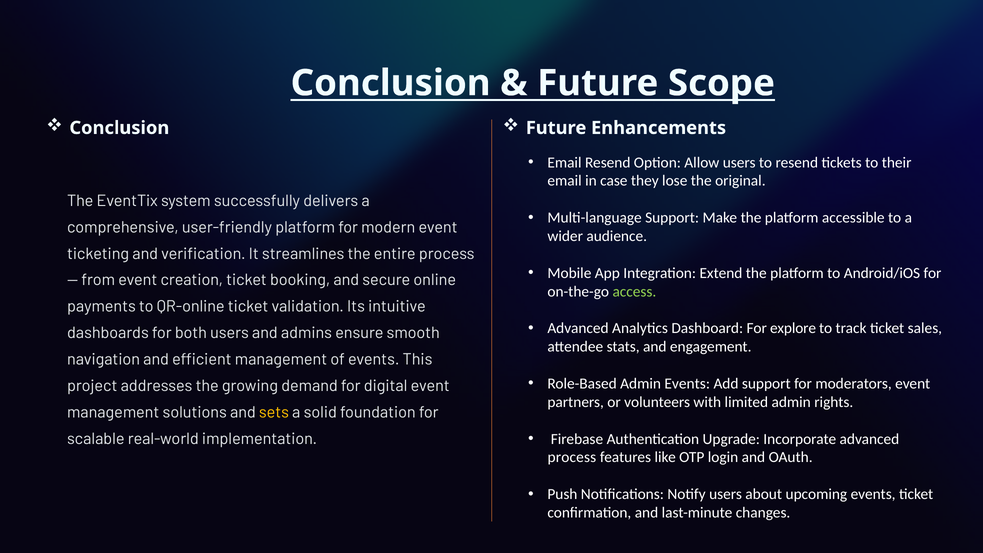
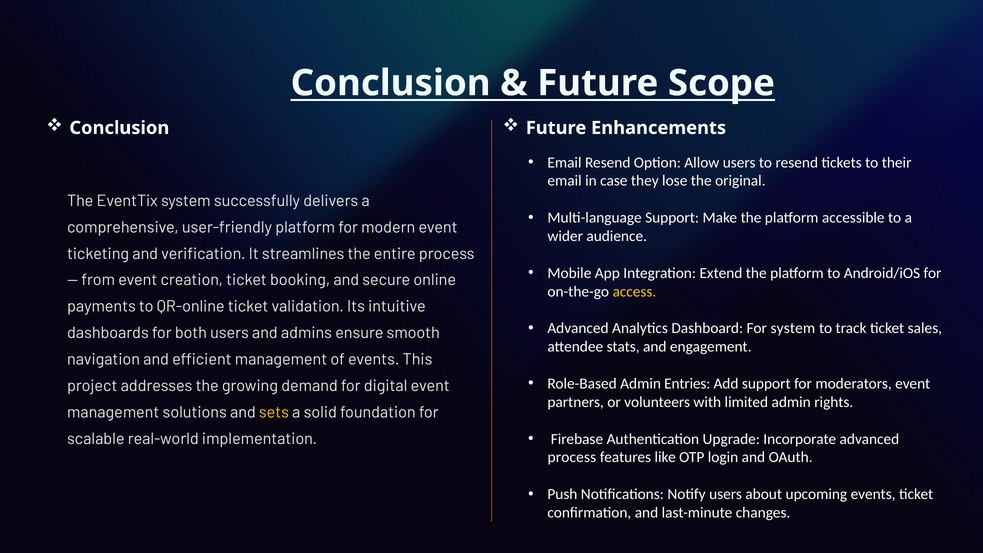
access colour: light green -> yellow
For explore: explore -> system
Admin Events: Events -> Entries
